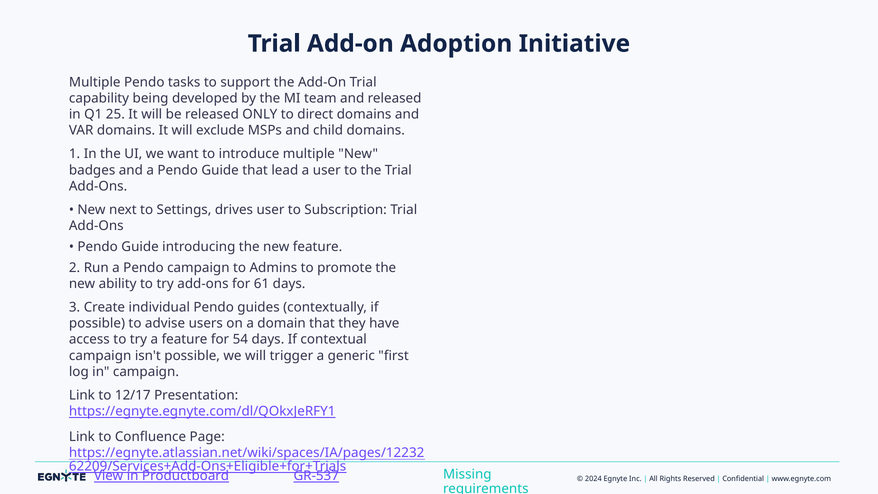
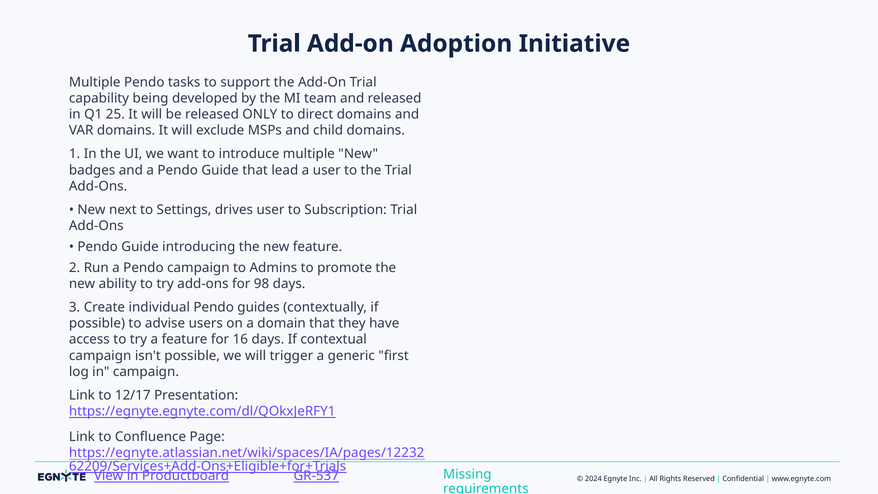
61: 61 -> 98
54: 54 -> 16
